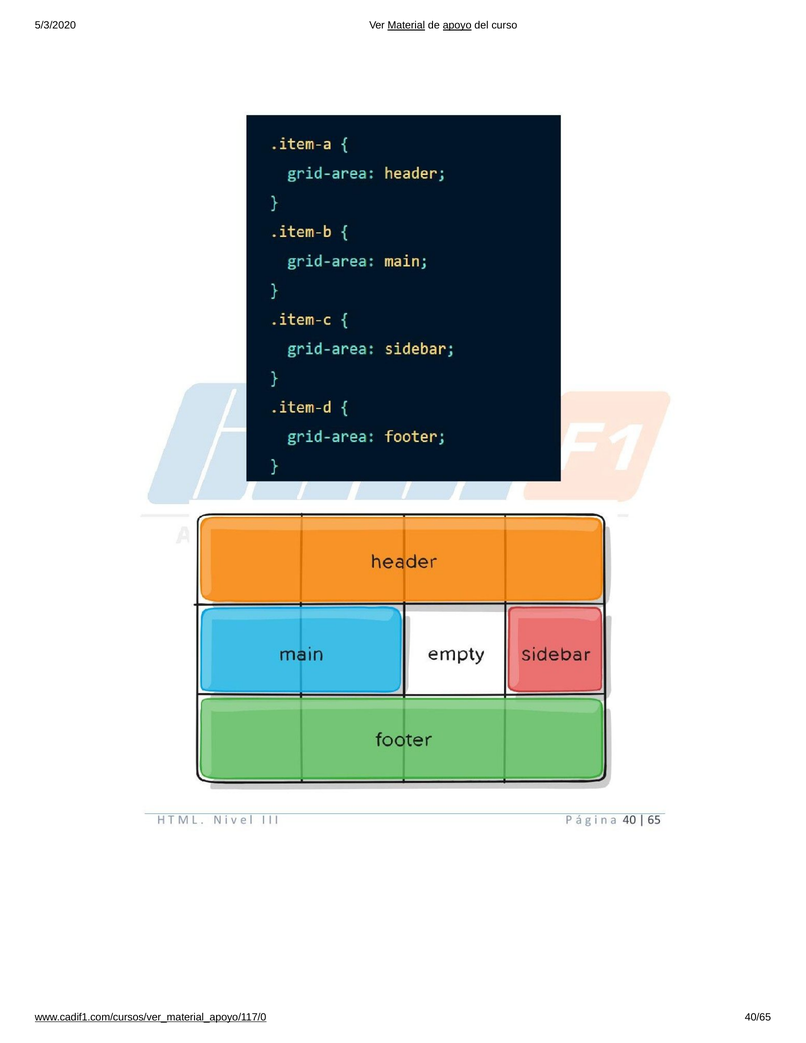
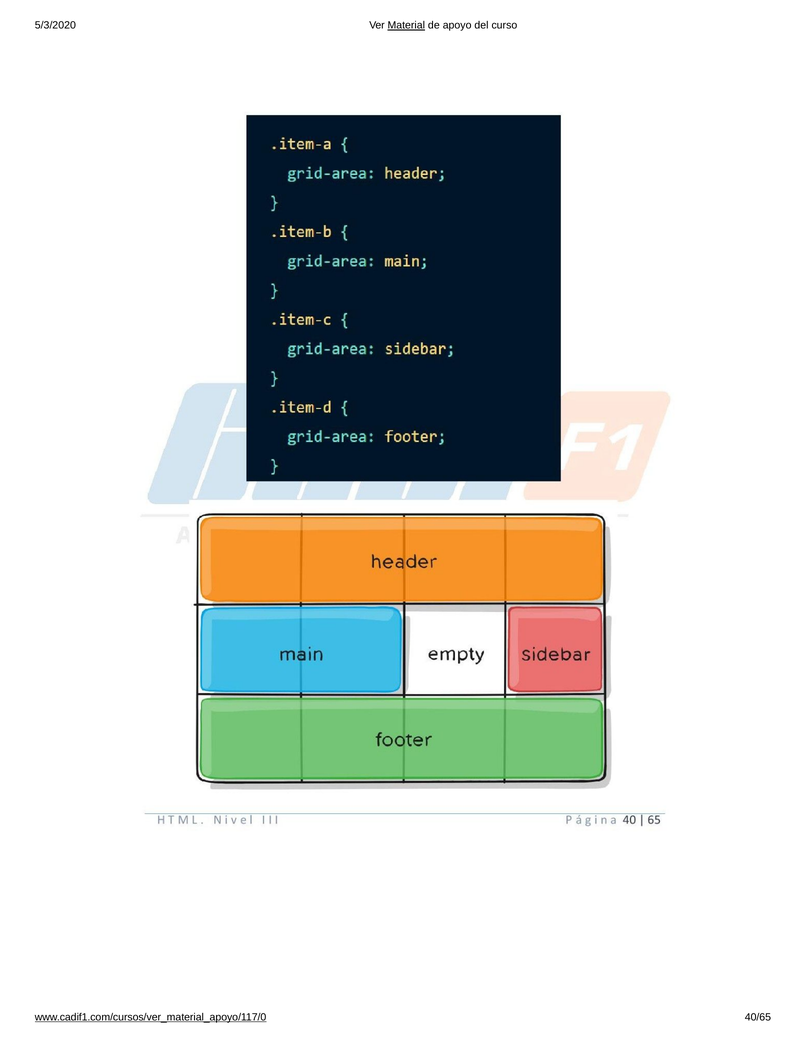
apoyo underline: present -> none
